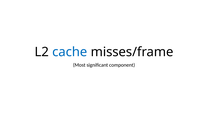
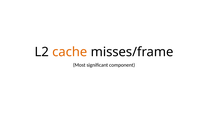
cache colour: blue -> orange
